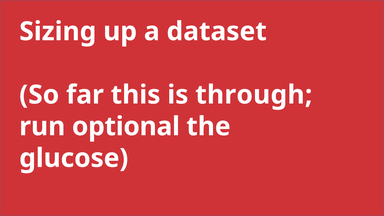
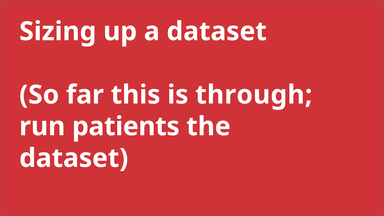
optional: optional -> patients
glucose at (74, 158): glucose -> dataset
